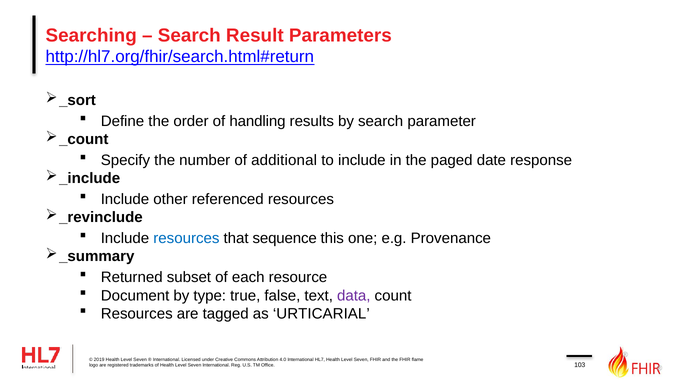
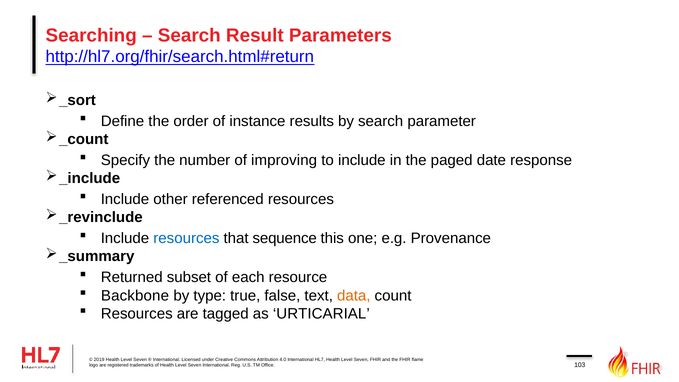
handling: handling -> instance
additional: additional -> improving
Document: Document -> Backbone
data colour: purple -> orange
